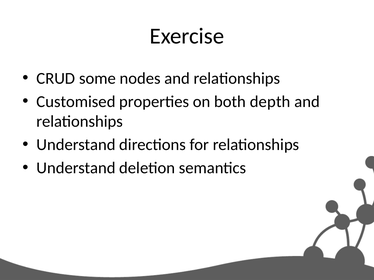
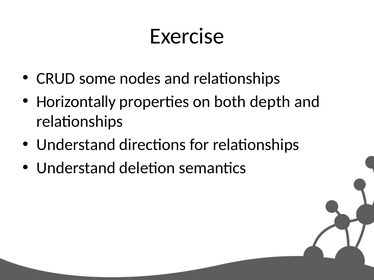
Customised: Customised -> Horizontally
